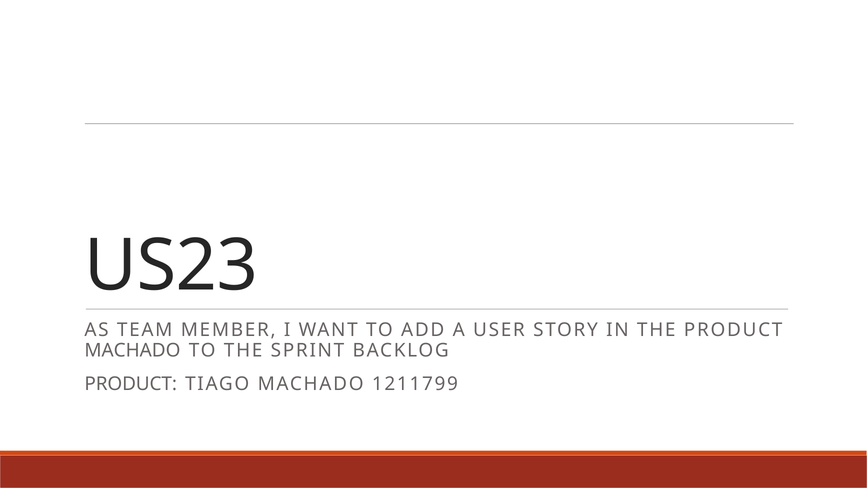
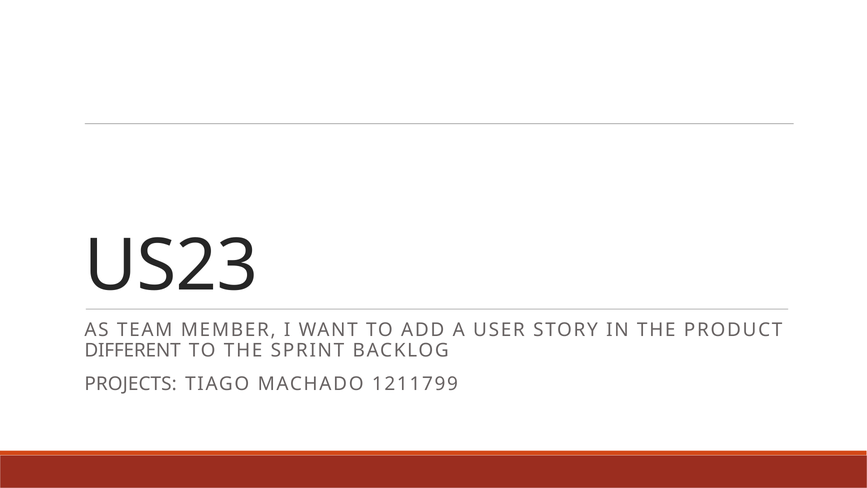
MACHADO at (132, 350): MACHADO -> DIFFERENT
PRODUCT at (131, 384): PRODUCT -> PROJECTS
